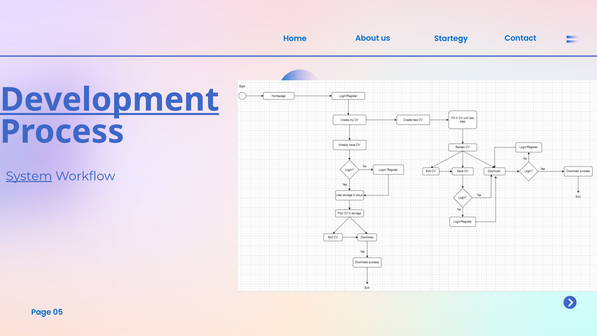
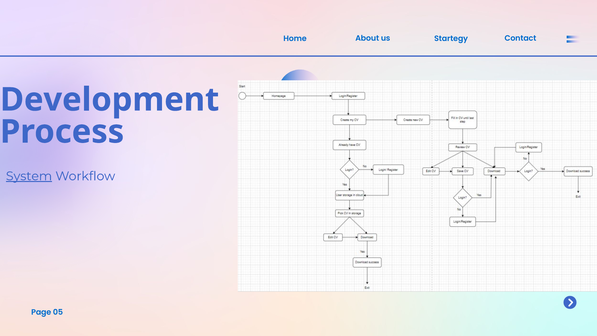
Development underline: present -> none
